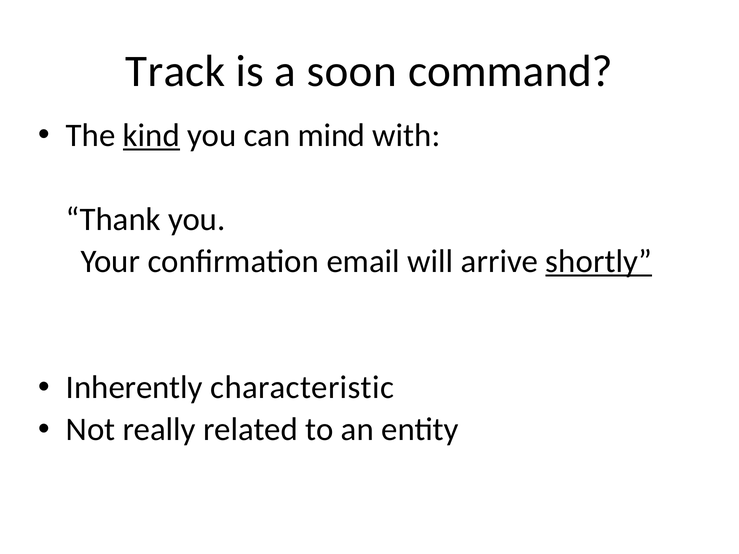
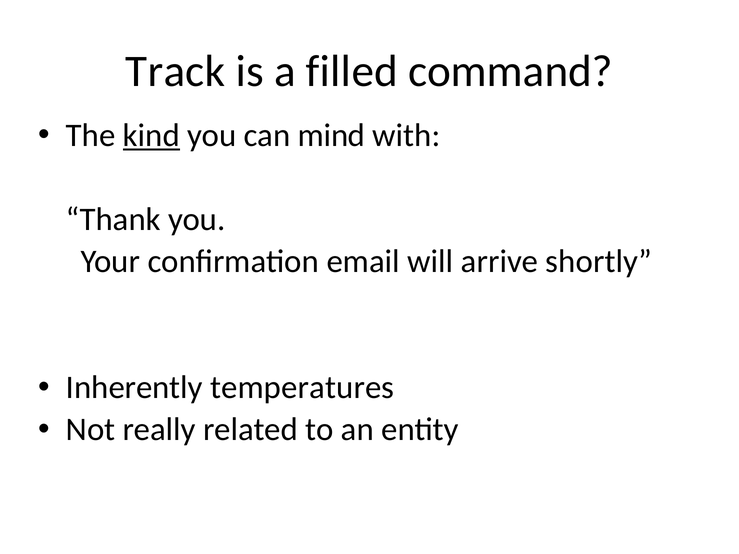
soon: soon -> filled
shortly underline: present -> none
characteristic: characteristic -> temperatures
